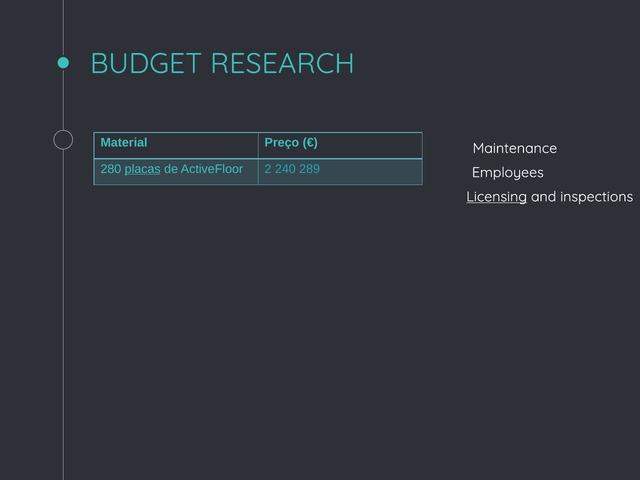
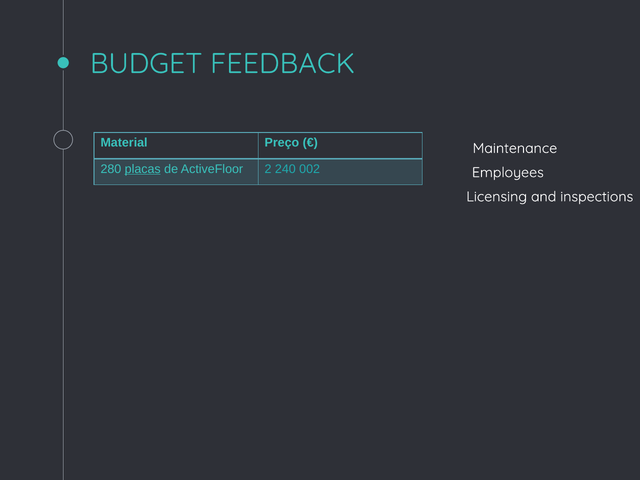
RESEARCH: RESEARCH -> FEEDBACK
289: 289 -> 002
Licensing underline: present -> none
